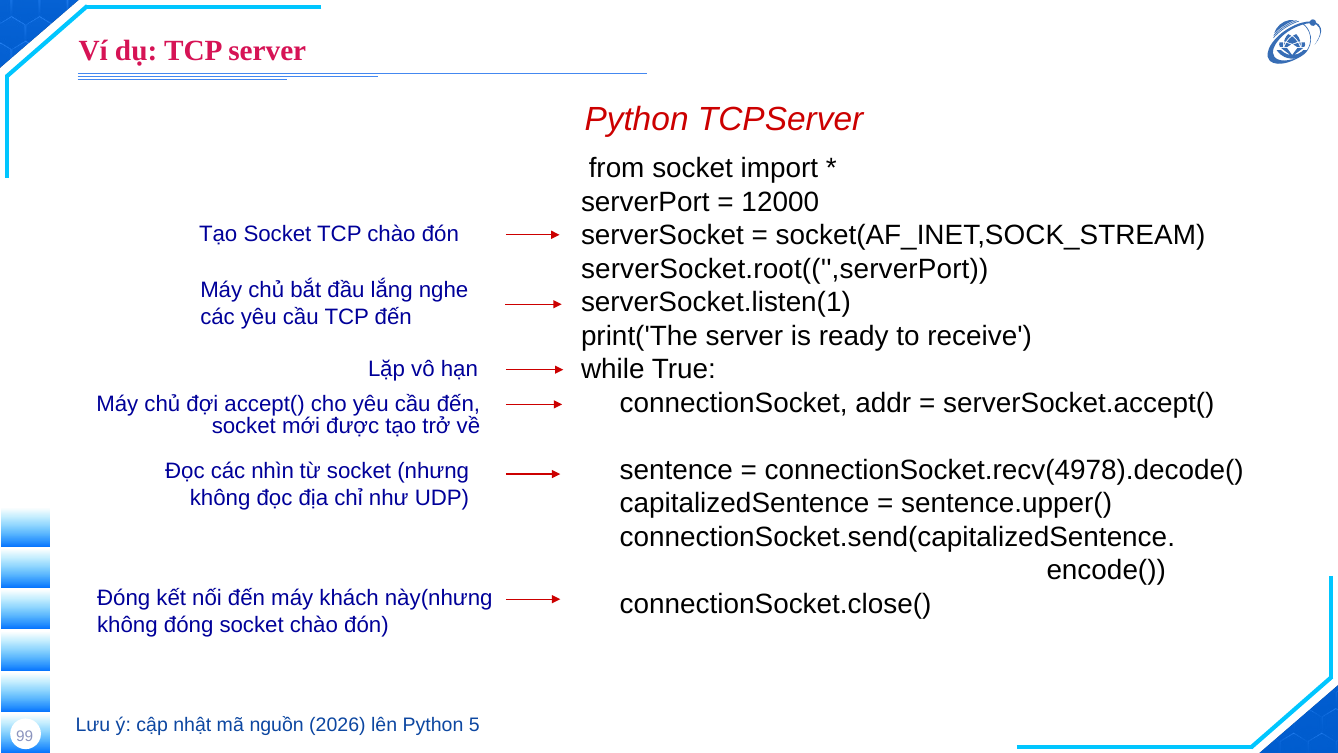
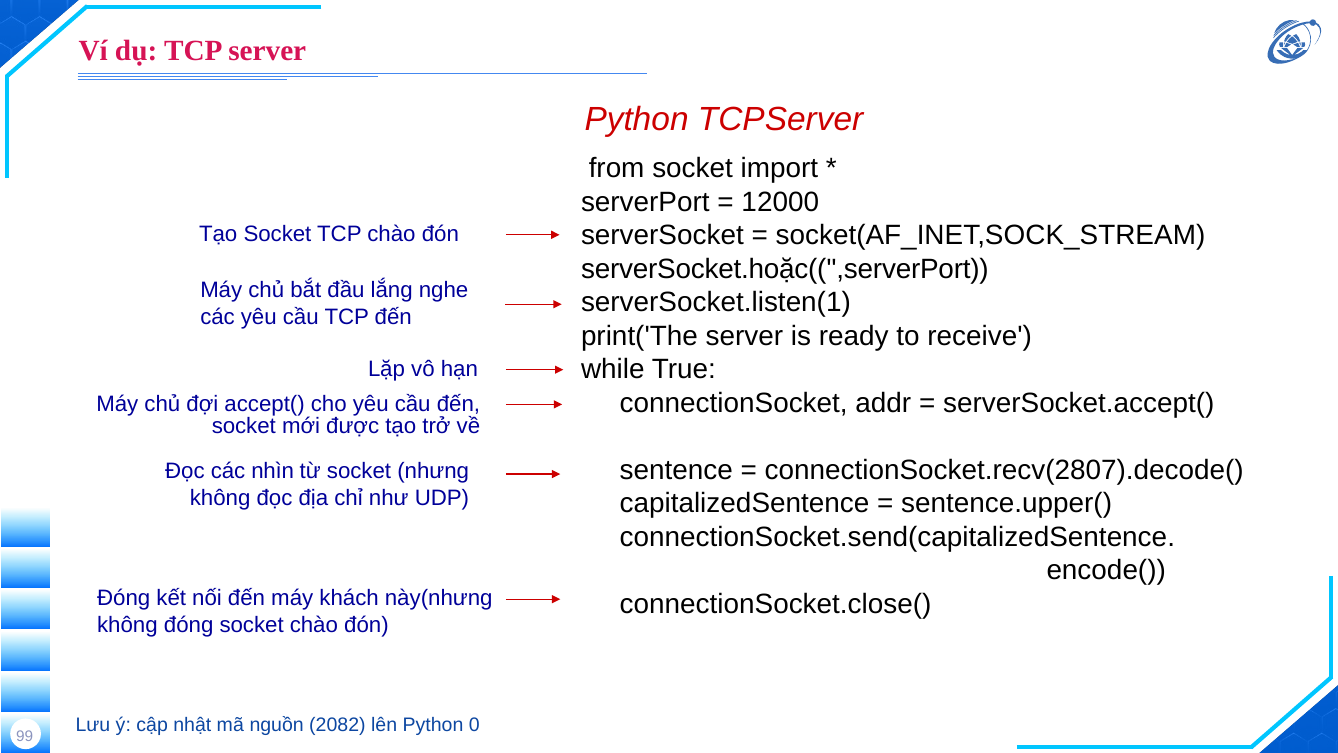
serverSocket.root(('',serverPort: serverSocket.root(('',serverPort -> serverSocket.hoặc(('',serverPort
connectionSocket.recv(4978).decode(: connectionSocket.recv(4978).decode( -> connectionSocket.recv(2807).decode(
2026: 2026 -> 2082
5: 5 -> 0
